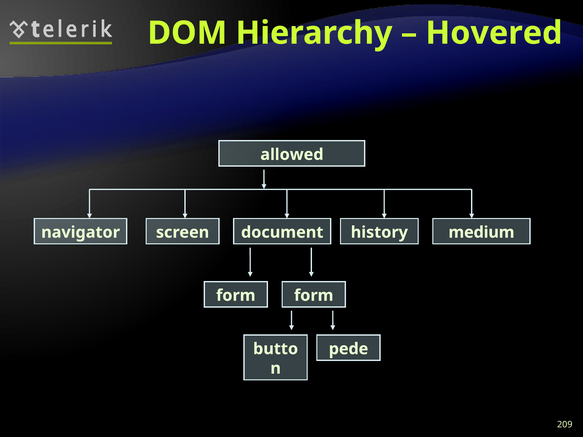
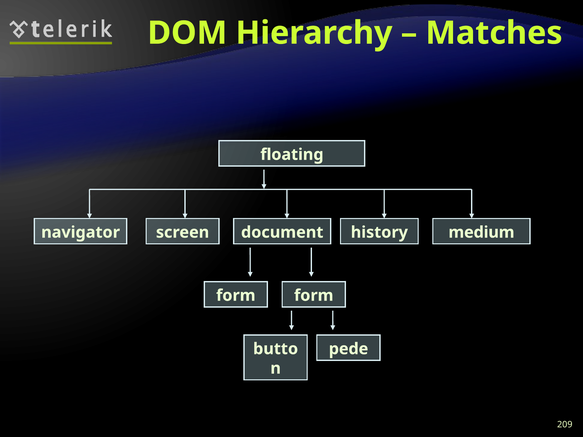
Hovered: Hovered -> Matches
allowed: allowed -> floating
